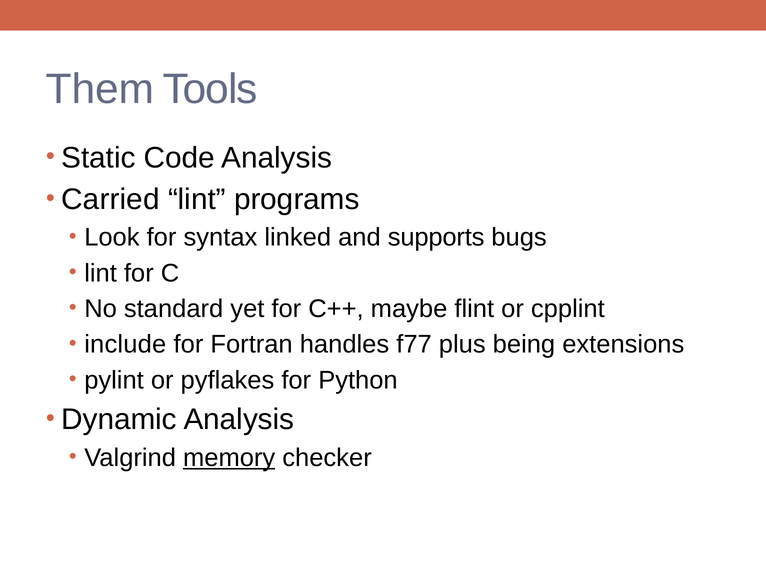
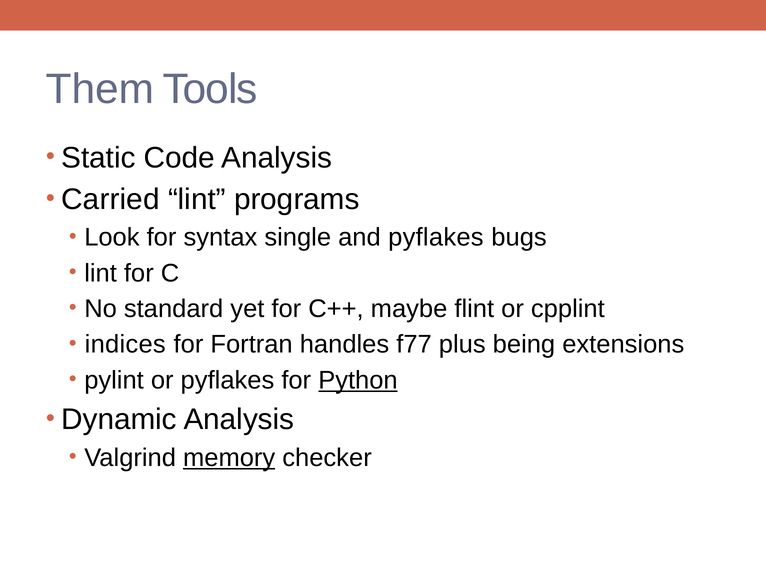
linked: linked -> single
and supports: supports -> pyflakes
include: include -> indices
Python underline: none -> present
